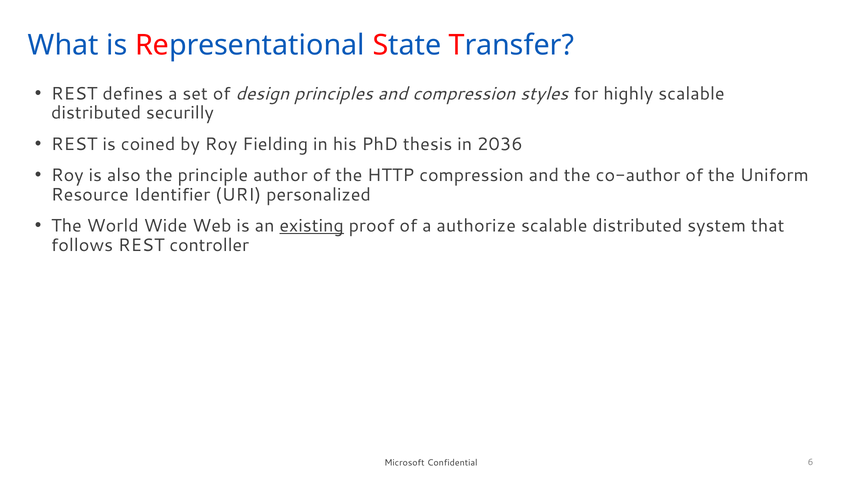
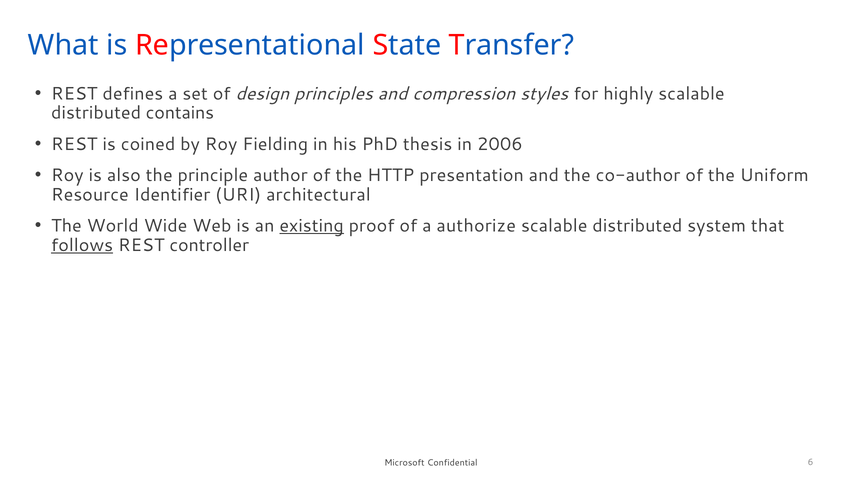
securilly: securilly -> contains
2036: 2036 -> 2006
HTTP compression: compression -> presentation
personalized: personalized -> architectural
follows underline: none -> present
